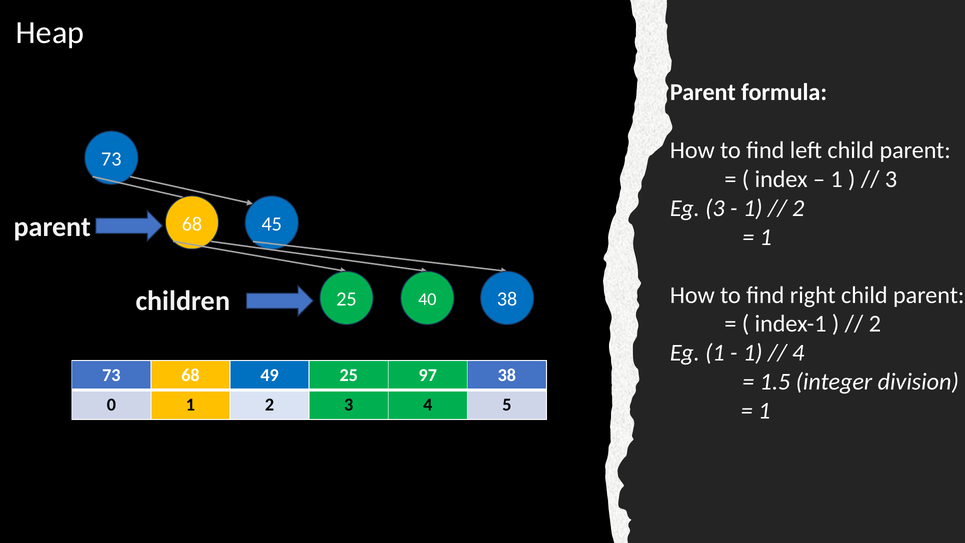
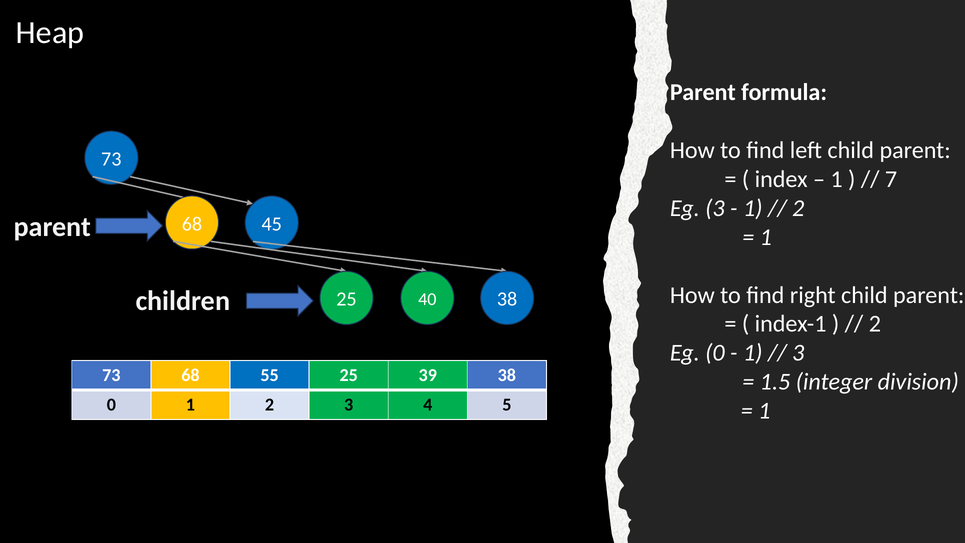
3 at (891, 179): 3 -> 7
Eg 1: 1 -> 0
4 at (798, 353): 4 -> 3
49: 49 -> 55
97: 97 -> 39
